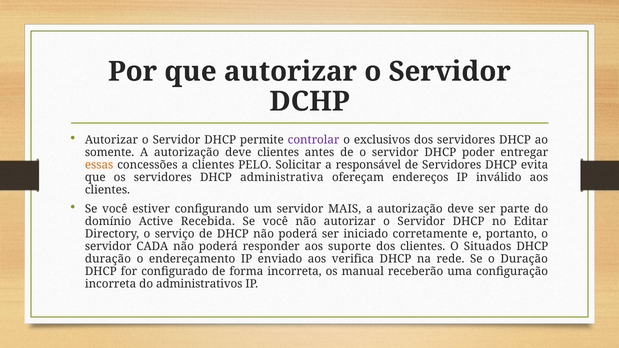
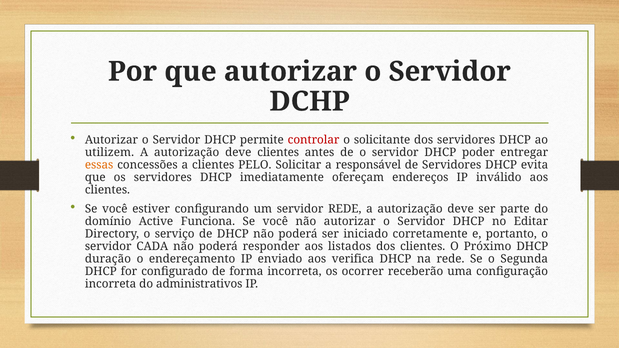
controlar colour: purple -> red
exclusivos: exclusivos -> solicitante
somente: somente -> utilizem
administrativa: administrativa -> imediatamente
servidor MAIS: MAIS -> REDE
Recebida: Recebida -> Funciona
suporte: suporte -> listados
Situados: Situados -> Próximo
o Duração: Duração -> Segunda
manual: manual -> ocorrer
